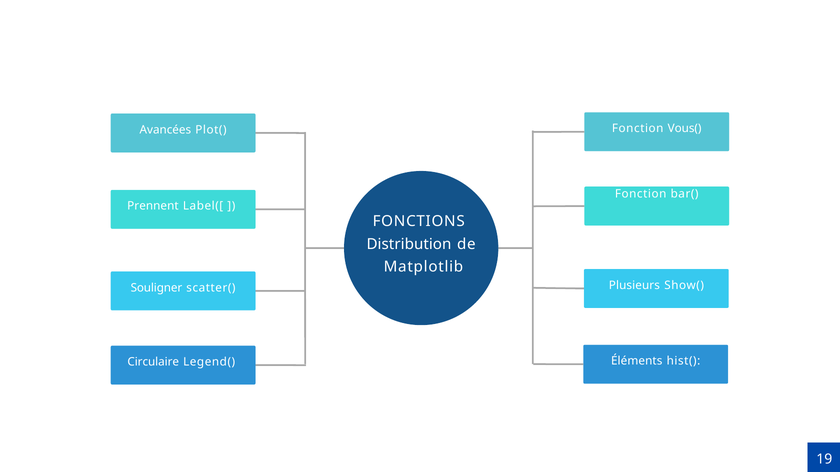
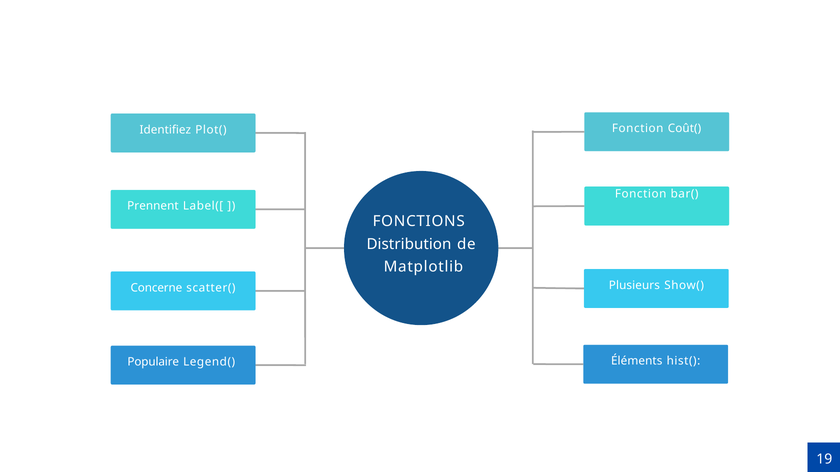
Vous(: Vous( -> Coût(
Avancées: Avancées -> Identifiez
Souligner: Souligner -> Concerne
Circulaire: Circulaire -> Populaire
